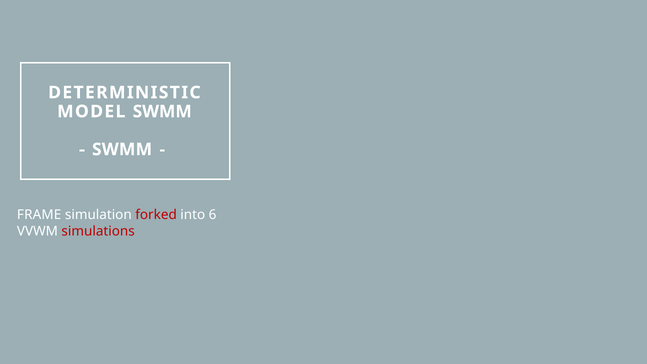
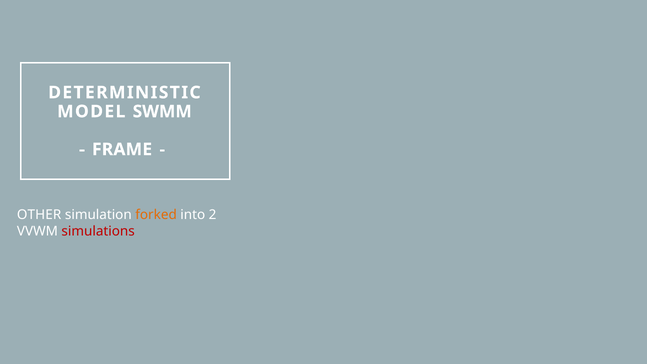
SWMM at (122, 149): SWMM -> FRAME
FRAME: FRAME -> OTHER
forked colour: red -> orange
6: 6 -> 2
